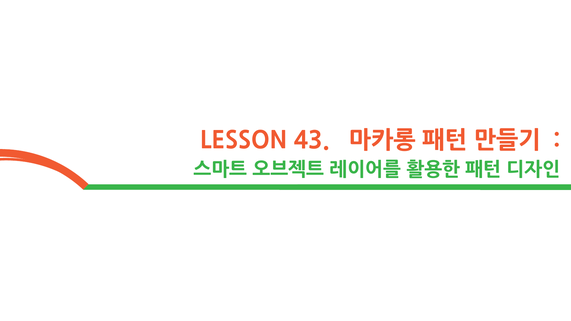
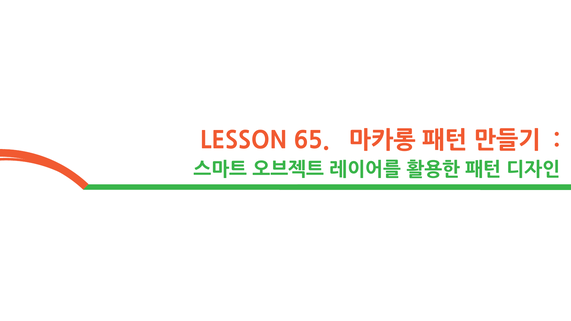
43: 43 -> 65
